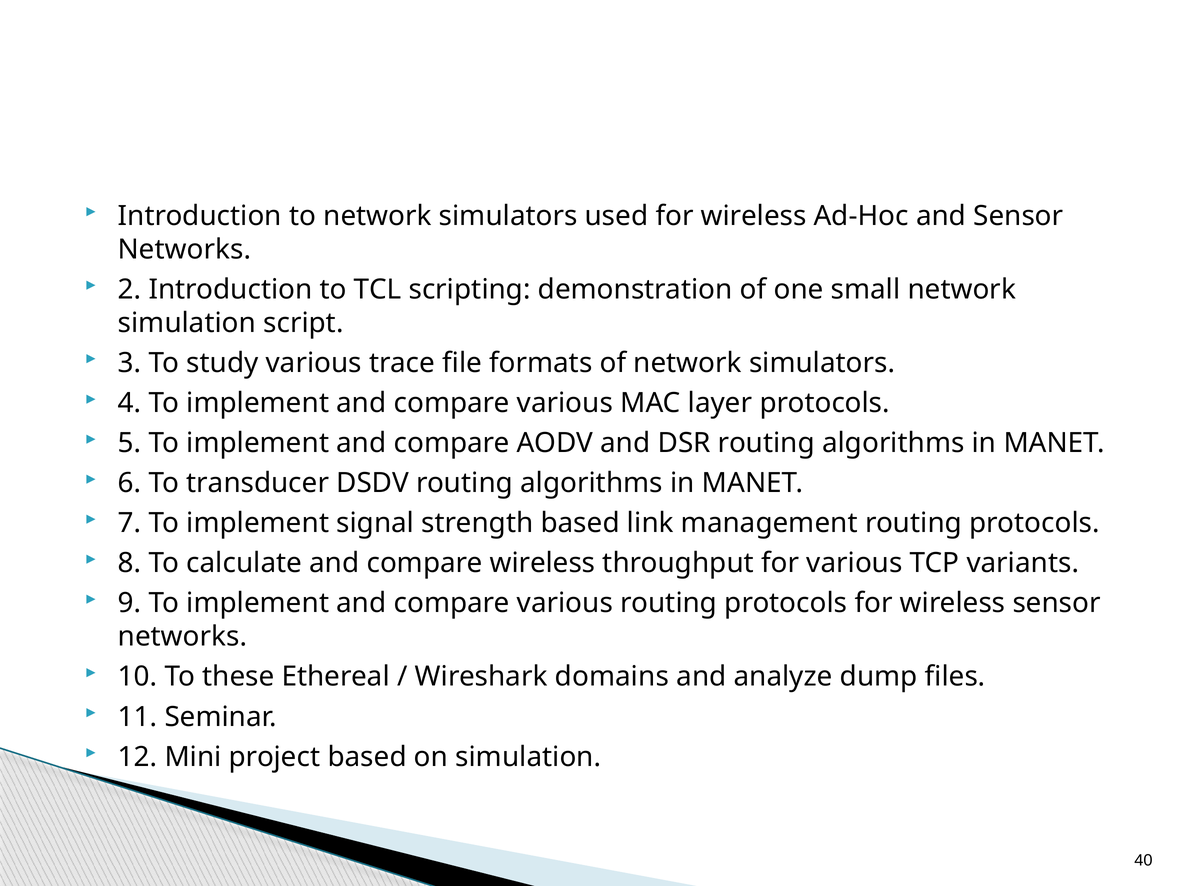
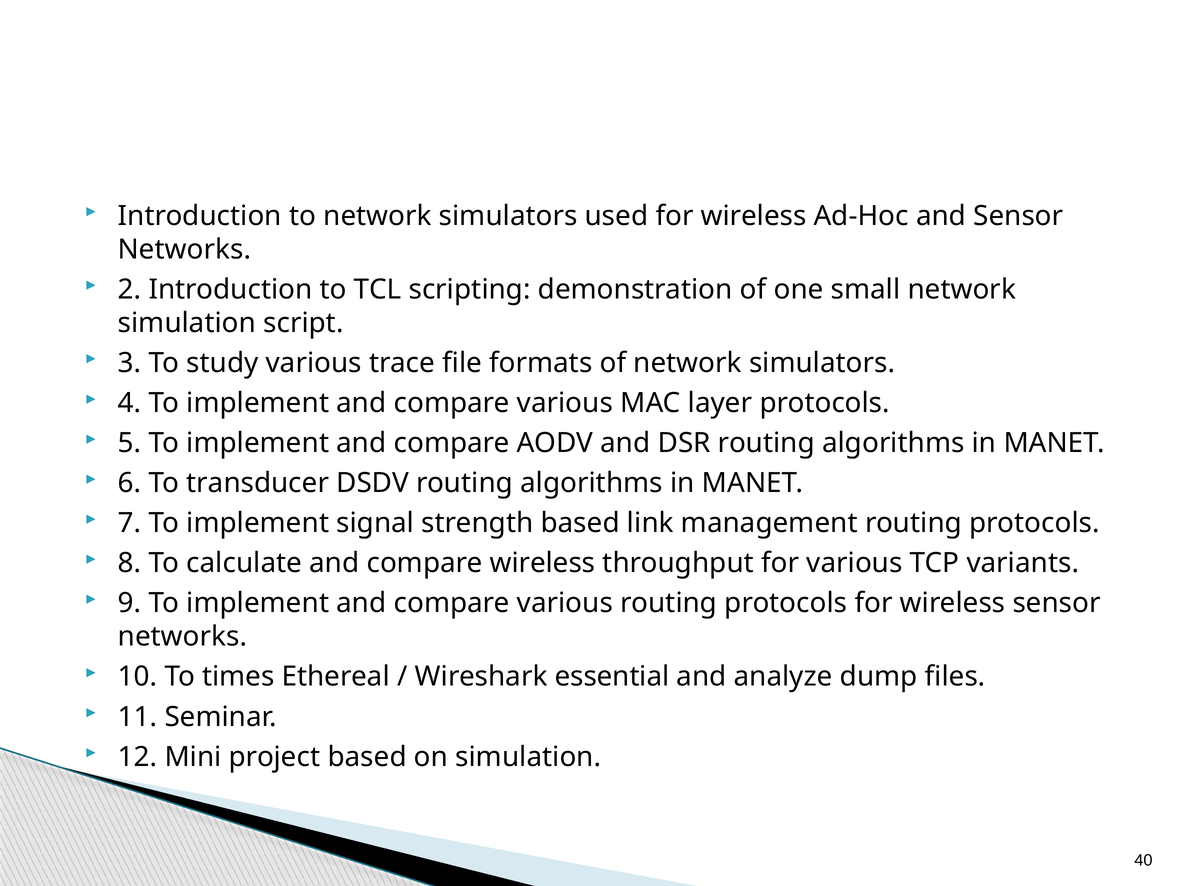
these: these -> times
domains: domains -> essential
